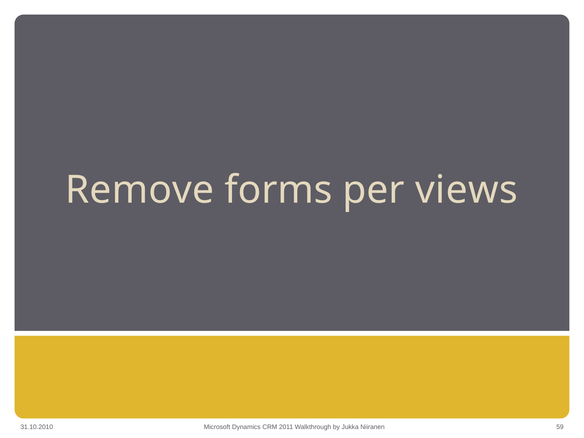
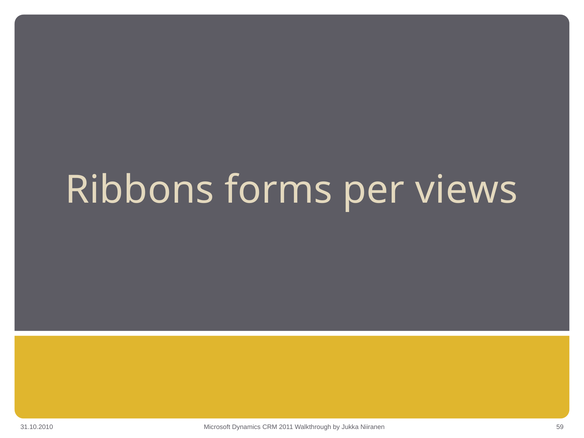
Remove: Remove -> Ribbons
